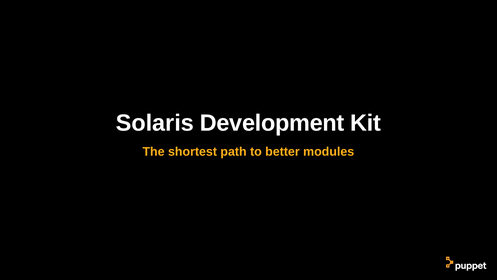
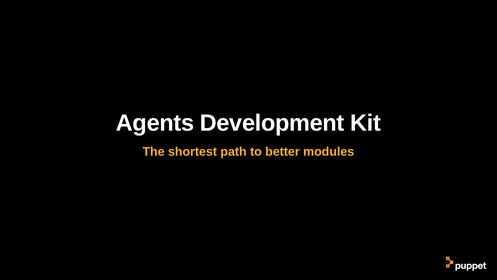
Solaris: Solaris -> Agents
